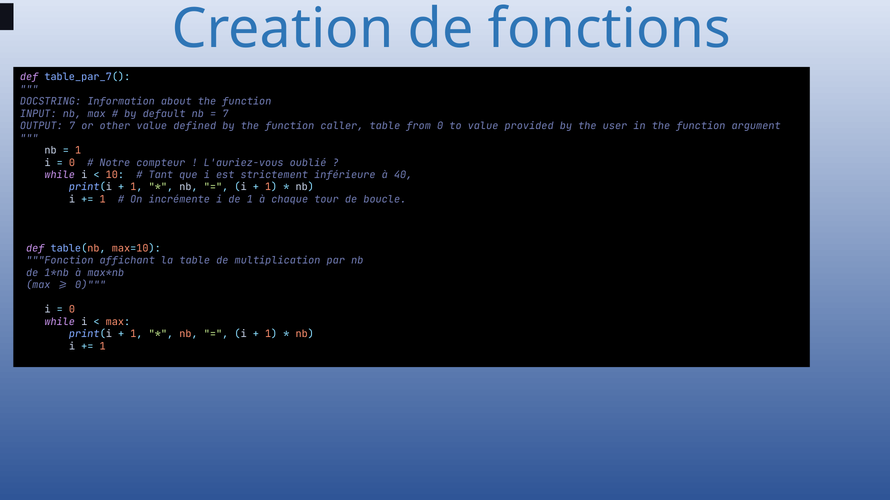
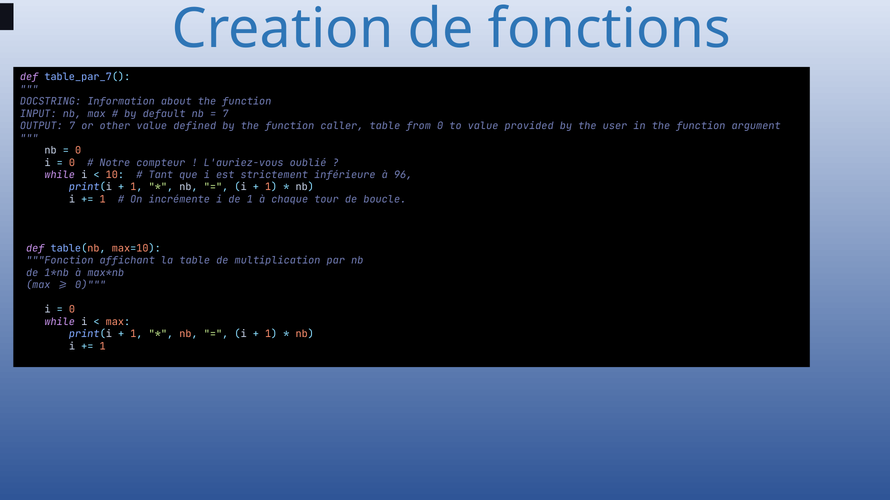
1 at (78, 151): 1 -> 0
40: 40 -> 96
